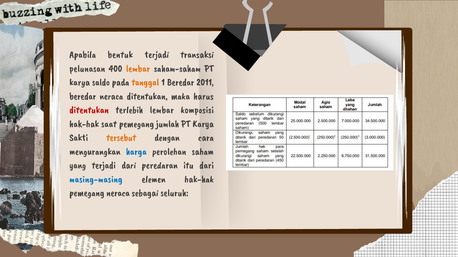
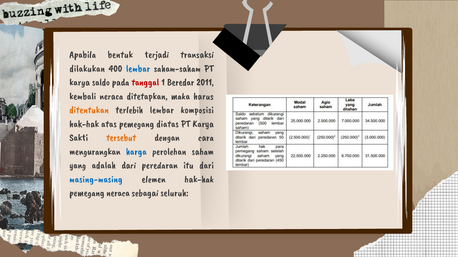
pelunasan: pelunasan -> dilakukan
lembar at (138, 69) colour: orange -> blue
tanggal colour: orange -> red
beredar at (83, 96): beredar -> kembali
neraca ditentukan: ditentukan -> ditetapkan
ditentukan at (89, 110) colour: red -> orange
saat: saat -> atas
jumlah: jumlah -> diatas
yang terjadi: terjadi -> adalah
